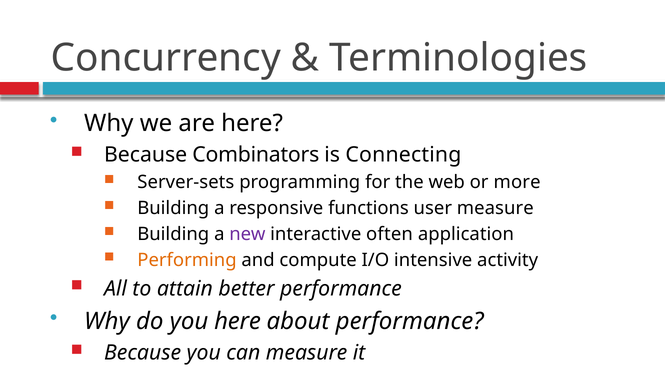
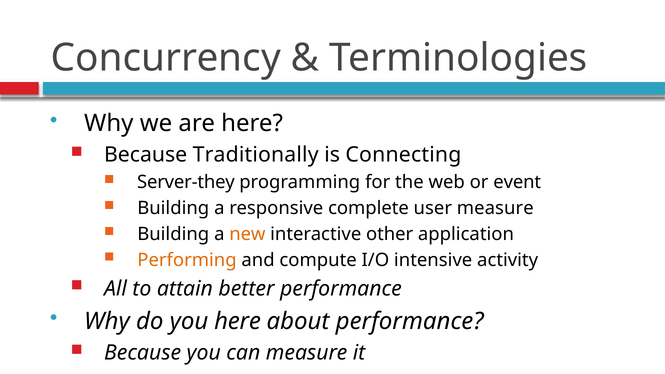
Combinators: Combinators -> Traditionally
Server-sets: Server-sets -> Server-they
more: more -> event
functions: functions -> complete
new colour: purple -> orange
often: often -> other
